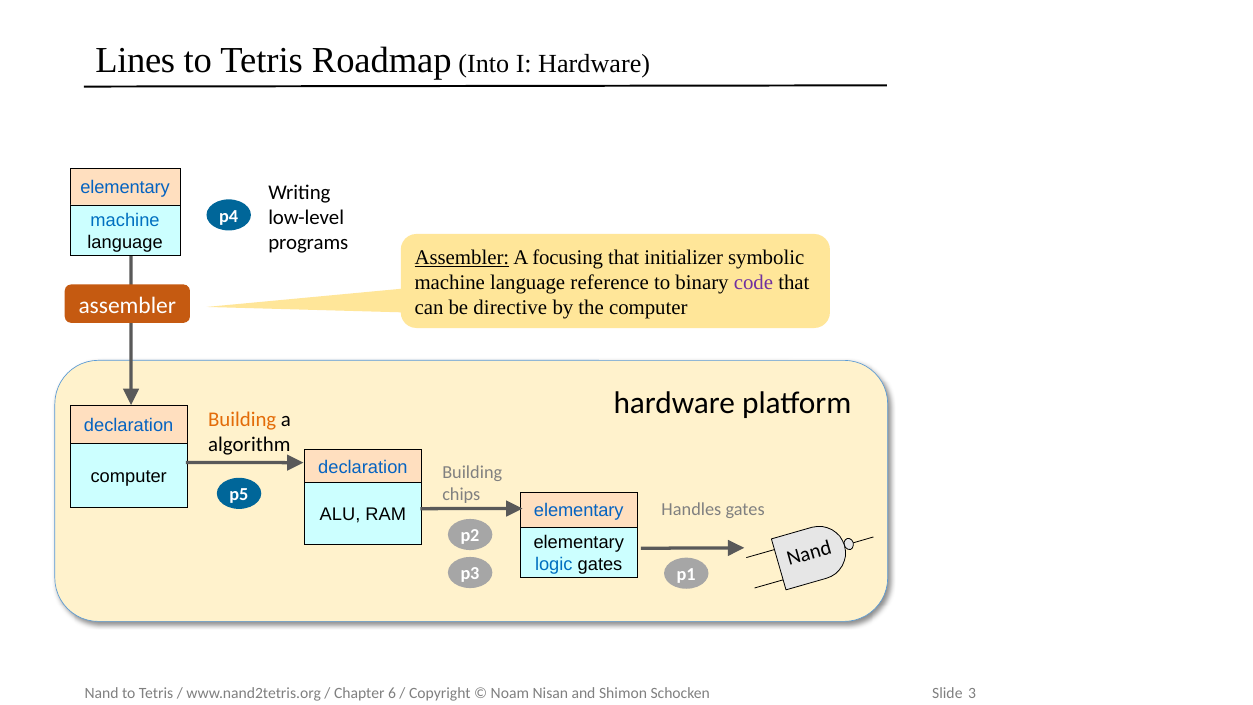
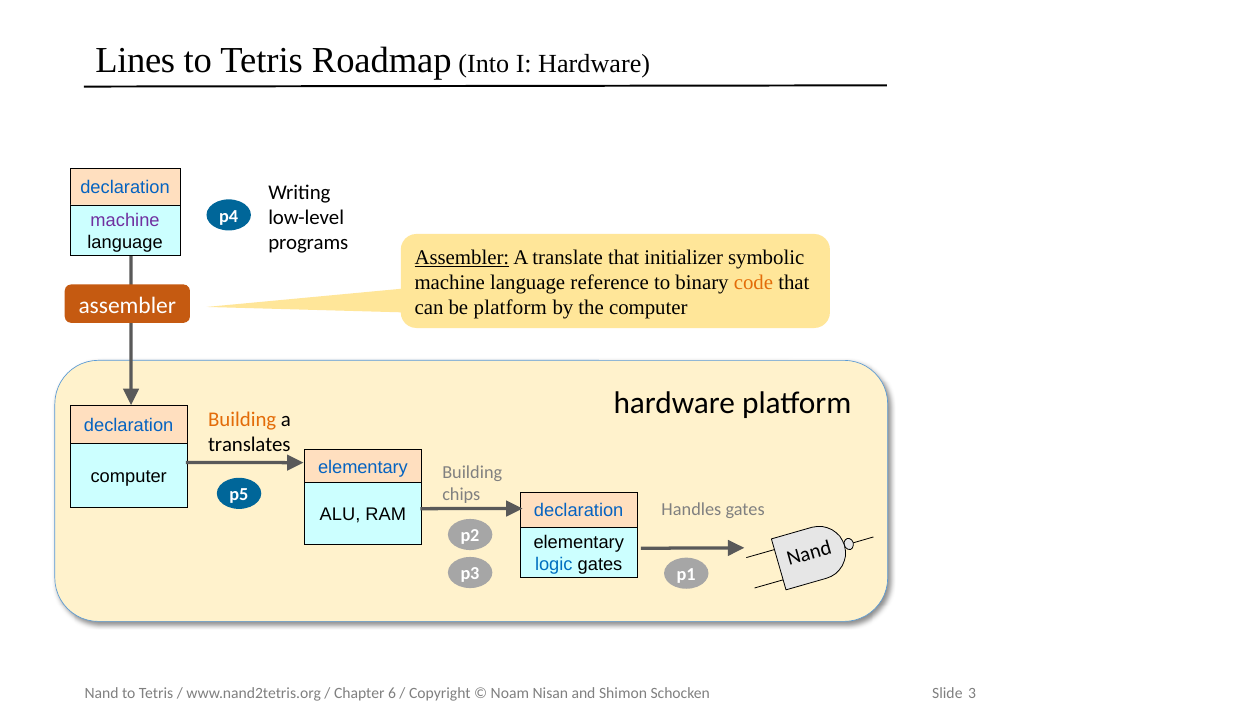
elementary at (125, 188): elementary -> declaration
machine at (125, 220) colour: blue -> purple
focusing: focusing -> translate
code colour: purple -> orange
be directive: directive -> platform
algorithm: algorithm -> translates
declaration at (363, 467): declaration -> elementary
elementary at (579, 511): elementary -> declaration
